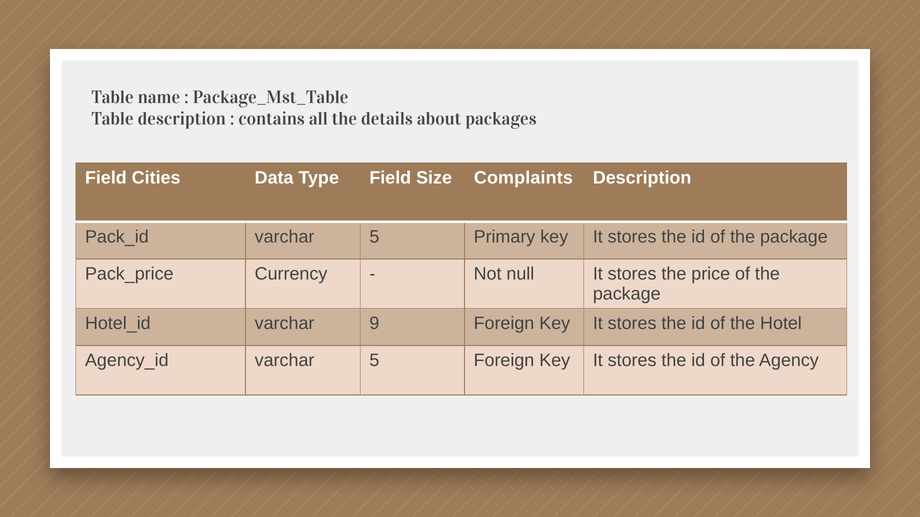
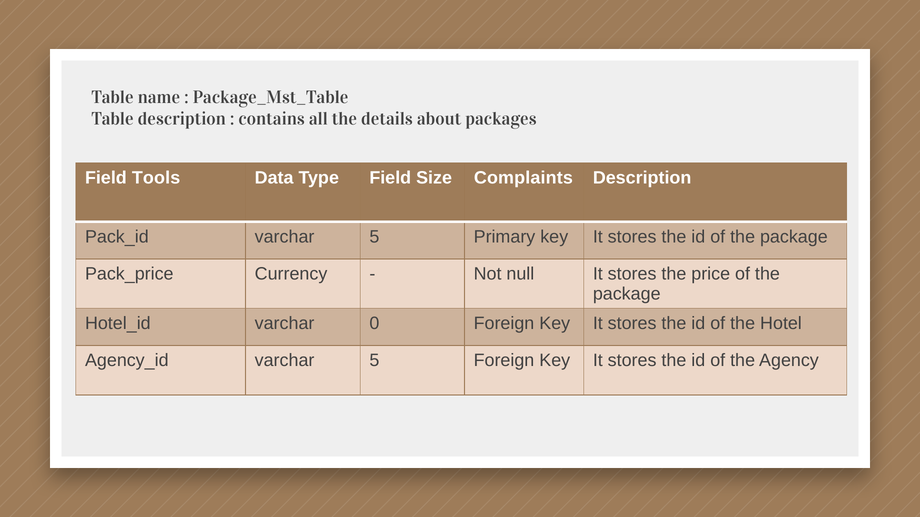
Cities: Cities -> Tools
9: 9 -> 0
